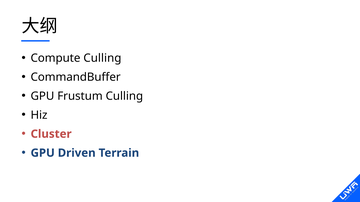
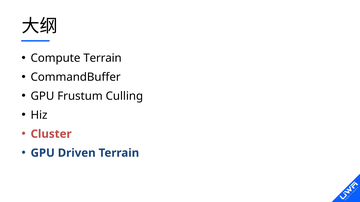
Compute Culling: Culling -> Terrain
